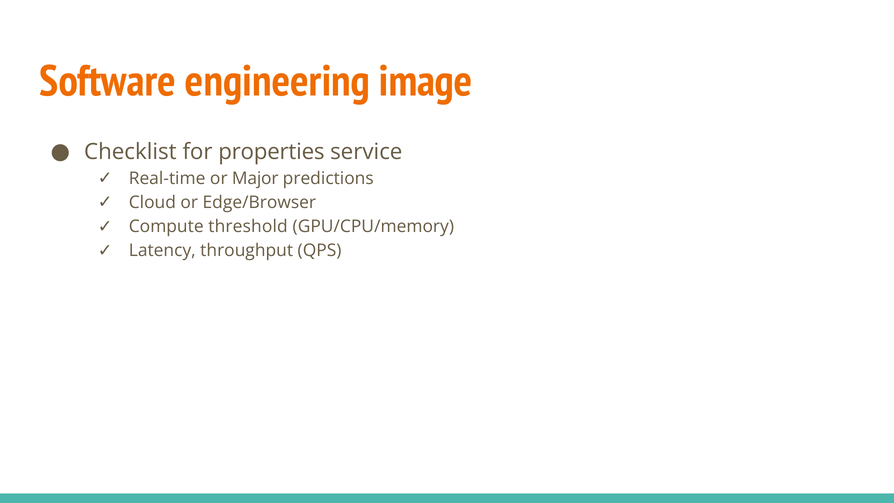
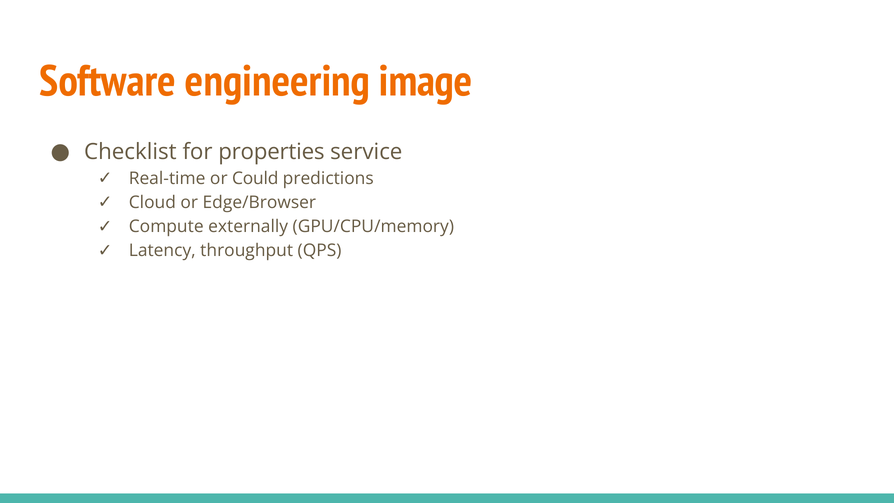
Major: Major -> Could
threshold: threshold -> externally
